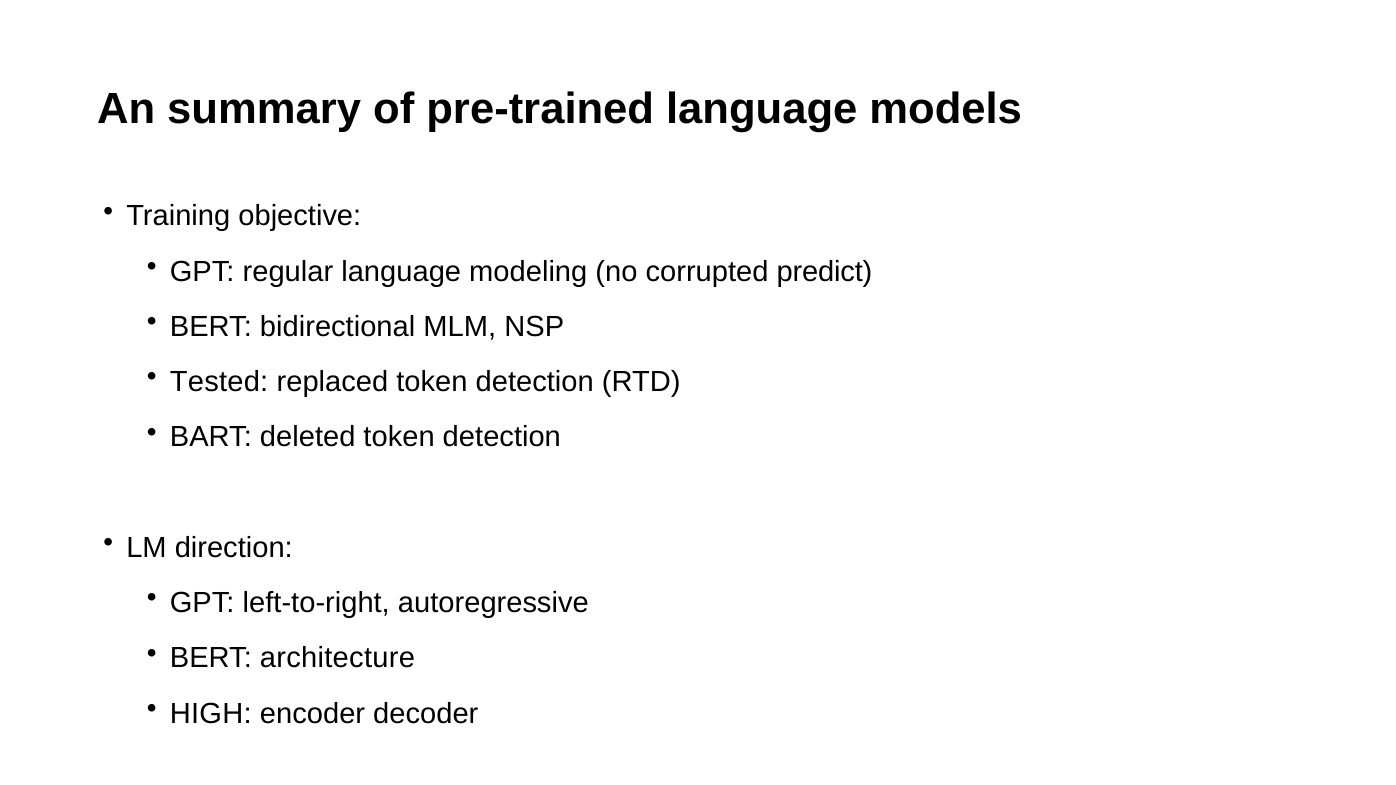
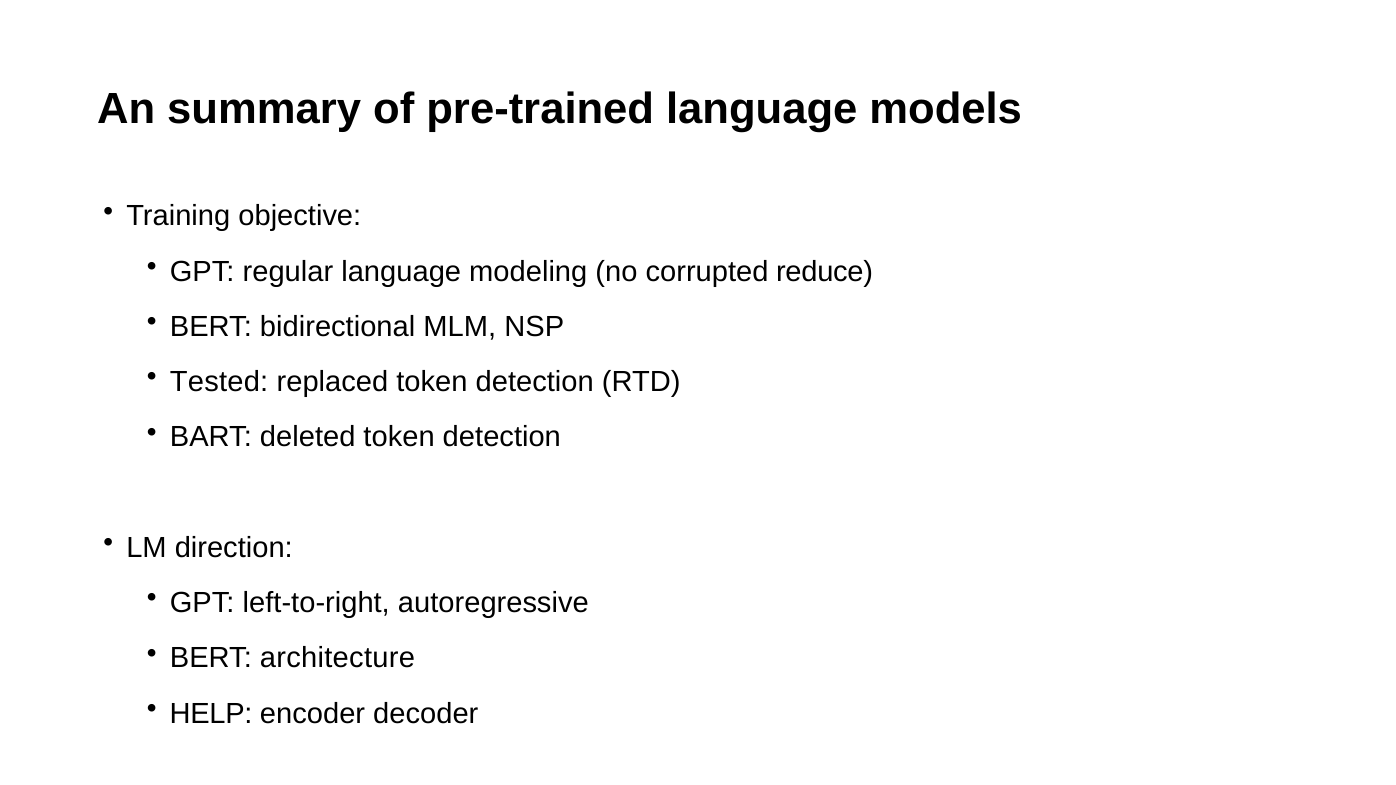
predict: predict -> reduce
HIGH: HIGH -> HELP
